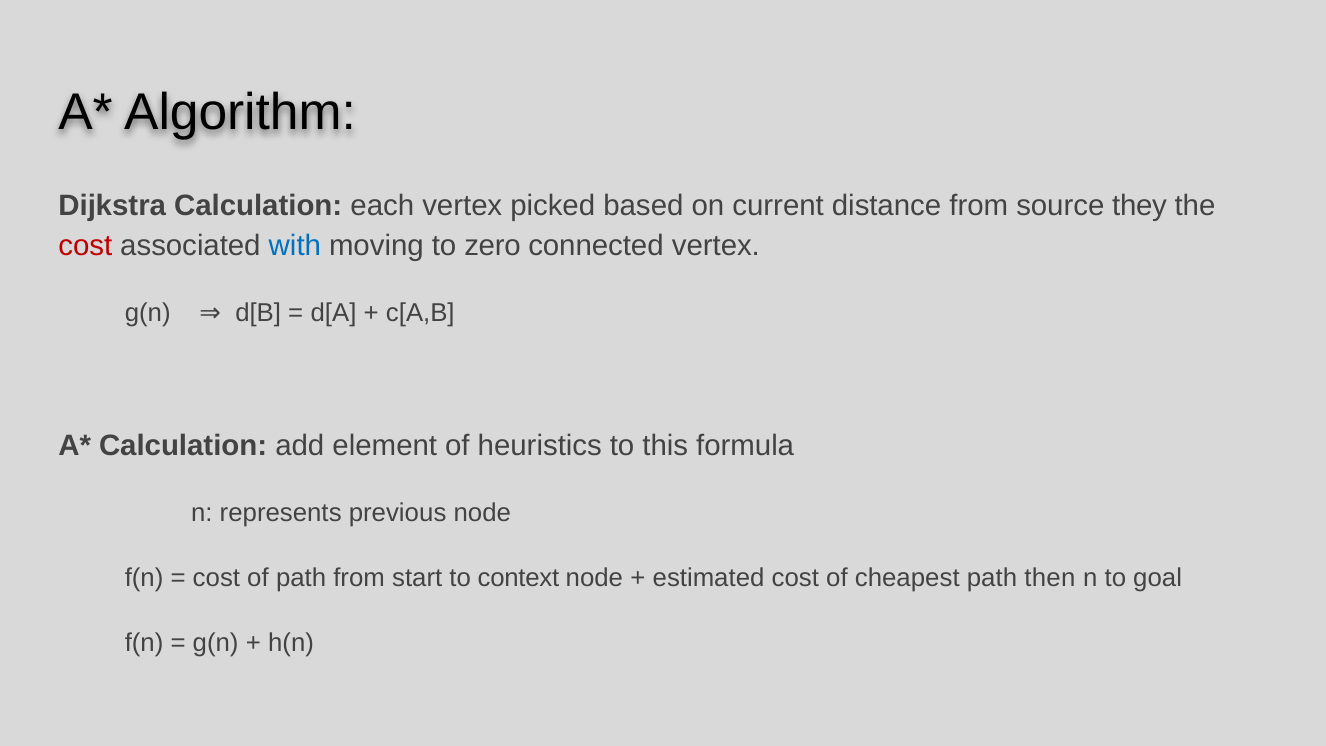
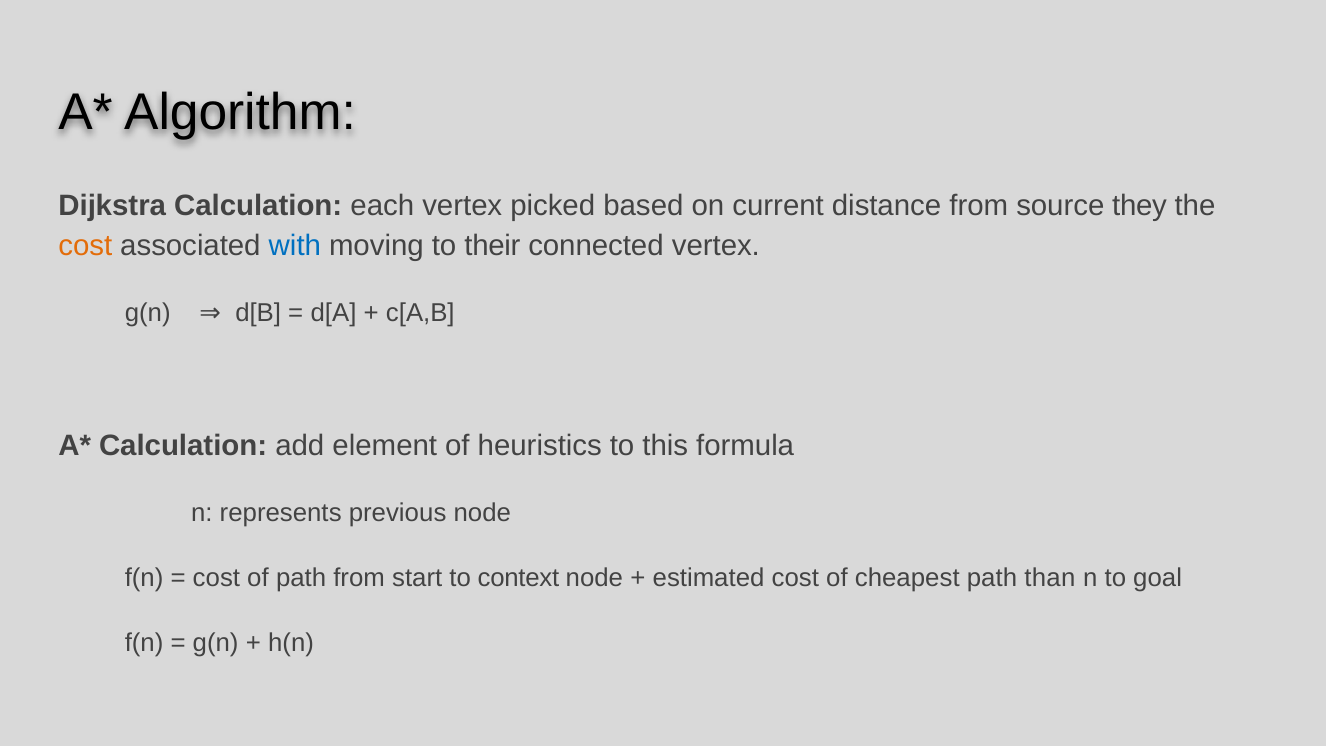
cost at (85, 246) colour: red -> orange
zero: zero -> their
then: then -> than
